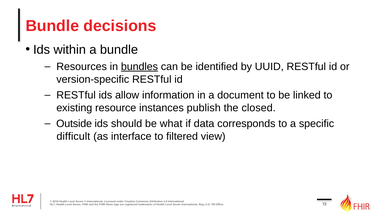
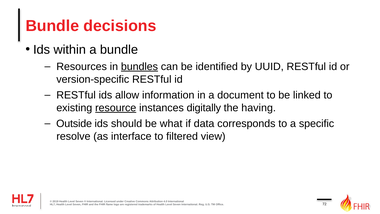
resource underline: none -> present
publish: publish -> digitally
closed: closed -> having
difficult: difficult -> resolve
